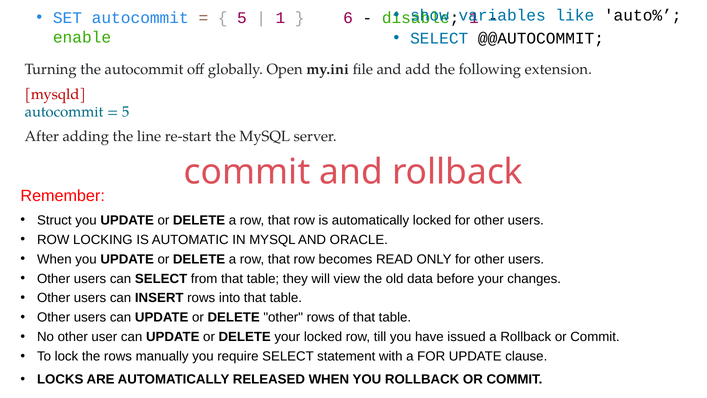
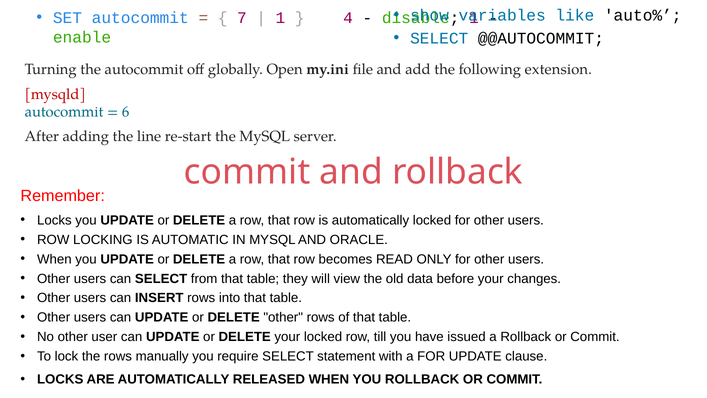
5 at (242, 18): 5 -> 7
6: 6 -> 4
5 at (126, 112): 5 -> 6
Struct at (54, 220): Struct -> Locks
